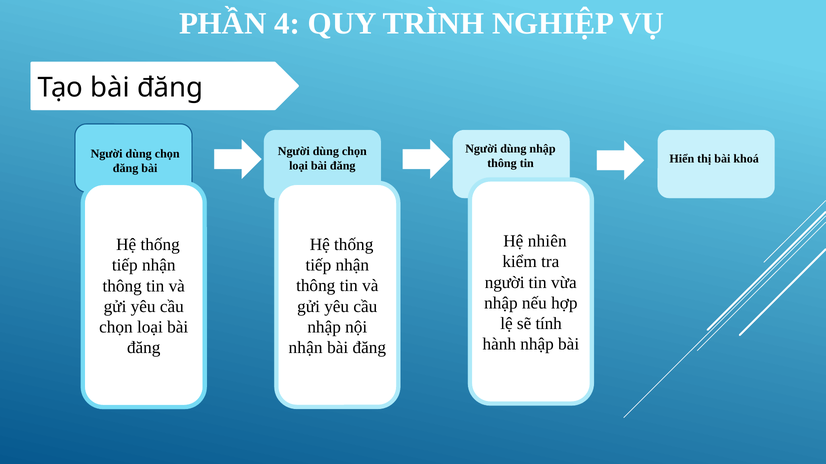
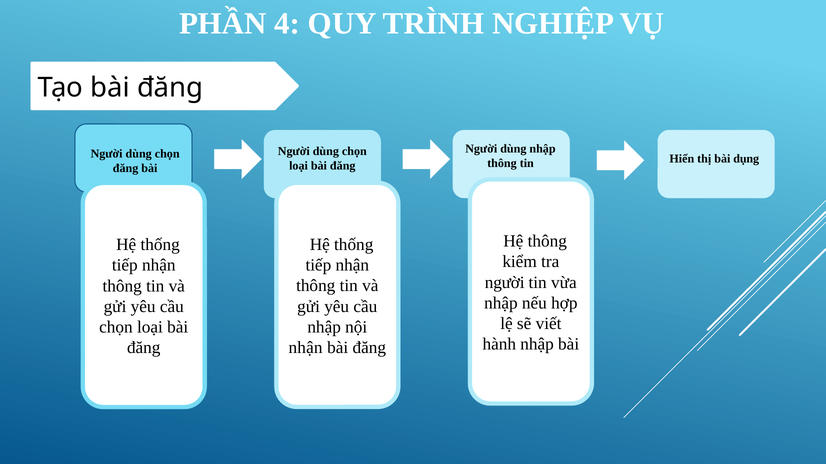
khoá: khoá -> dụng
gHệ nhiên: nhiên -> thông
tính: tính -> viết
